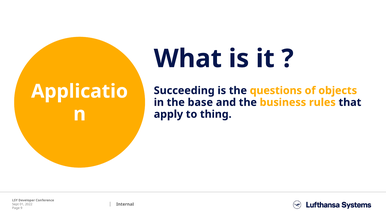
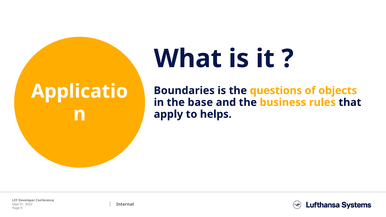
Succeeding: Succeeding -> Boundaries
thing: thing -> helps
